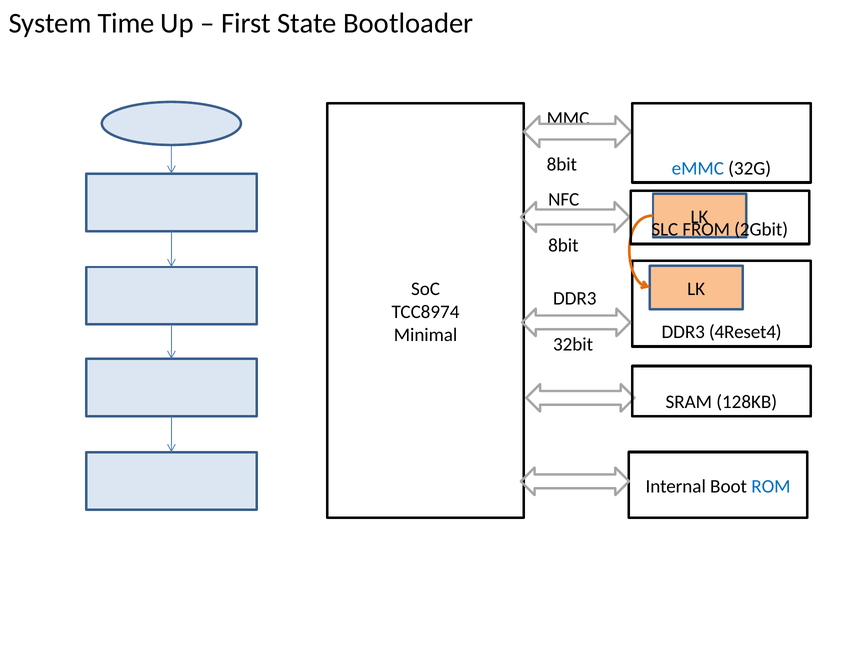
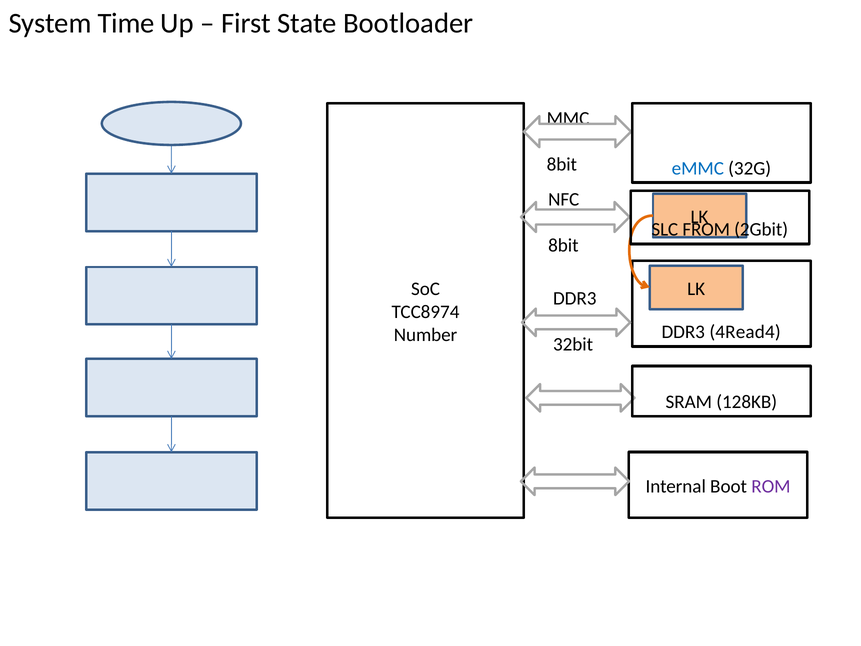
Minimal: Minimal -> Number
4Reset4: 4Reset4 -> 4Read4
ROM colour: blue -> purple
